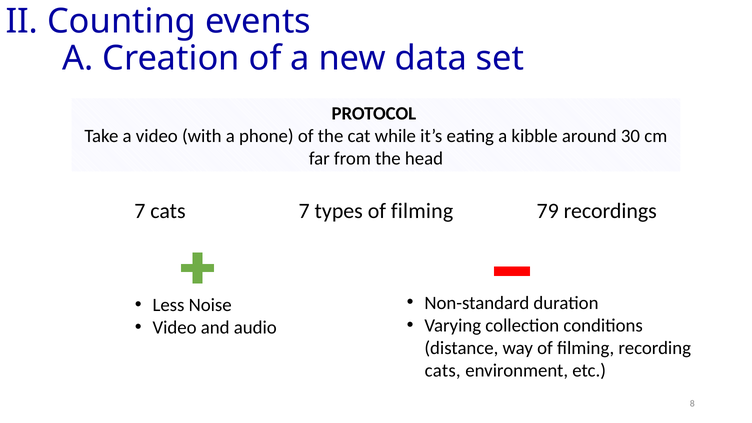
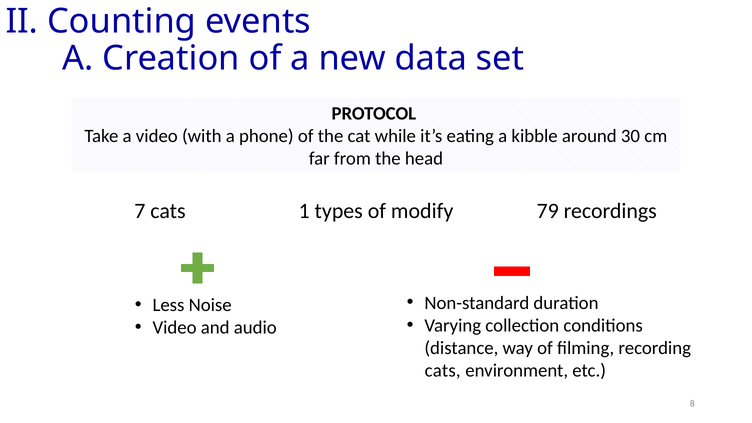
cats 7: 7 -> 1
types of filming: filming -> modify
